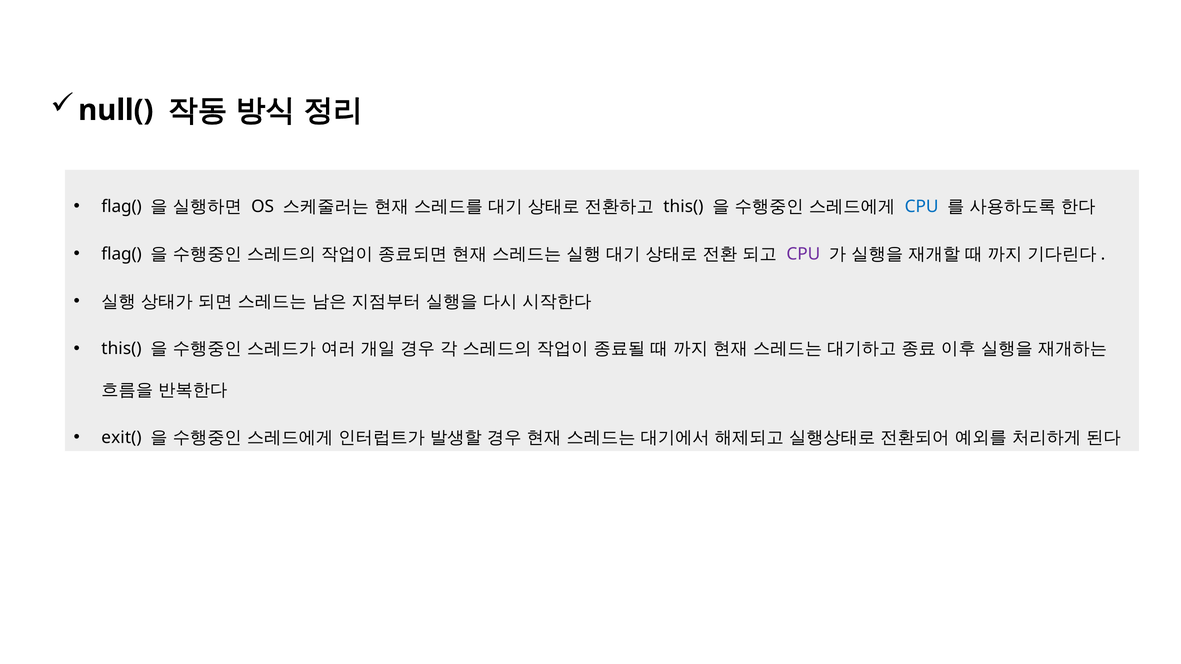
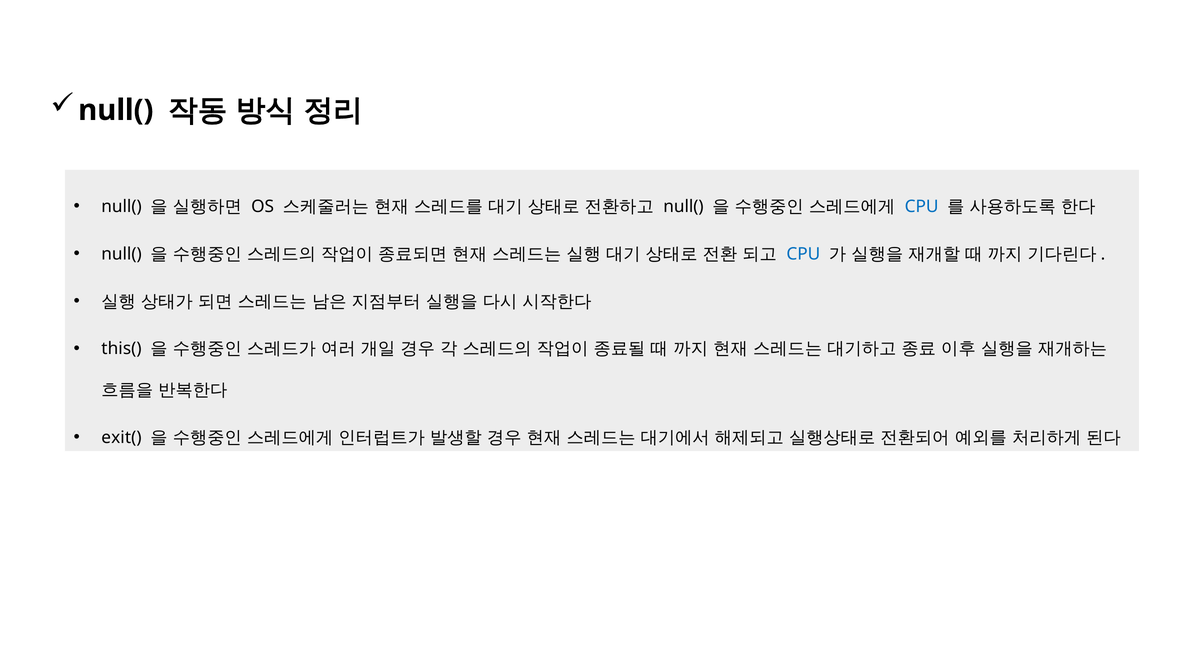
flag( at (122, 206): flag( -> null(
this( at (683, 206): this( -> null(
flag( at (122, 254): flag( -> null(
CPU at (803, 254) colour: purple -> blue
